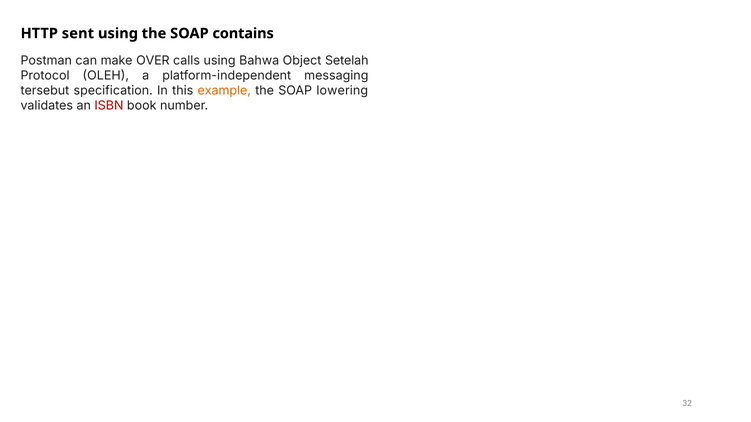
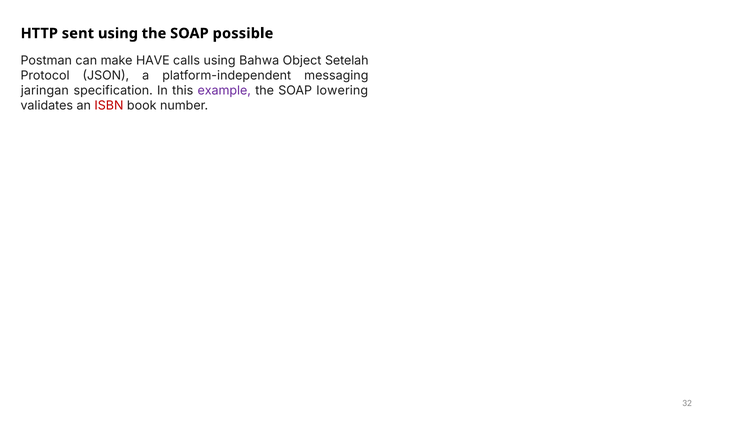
contains: contains -> possible
OVER: OVER -> HAVE
OLEH: OLEH -> JSON
tersebut: tersebut -> jaringan
example colour: orange -> purple
